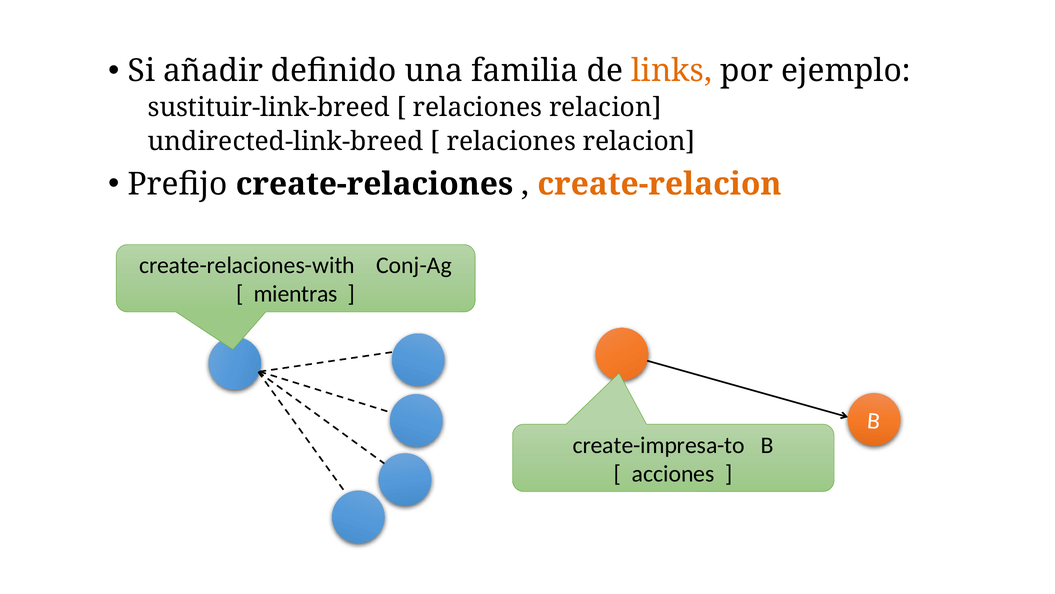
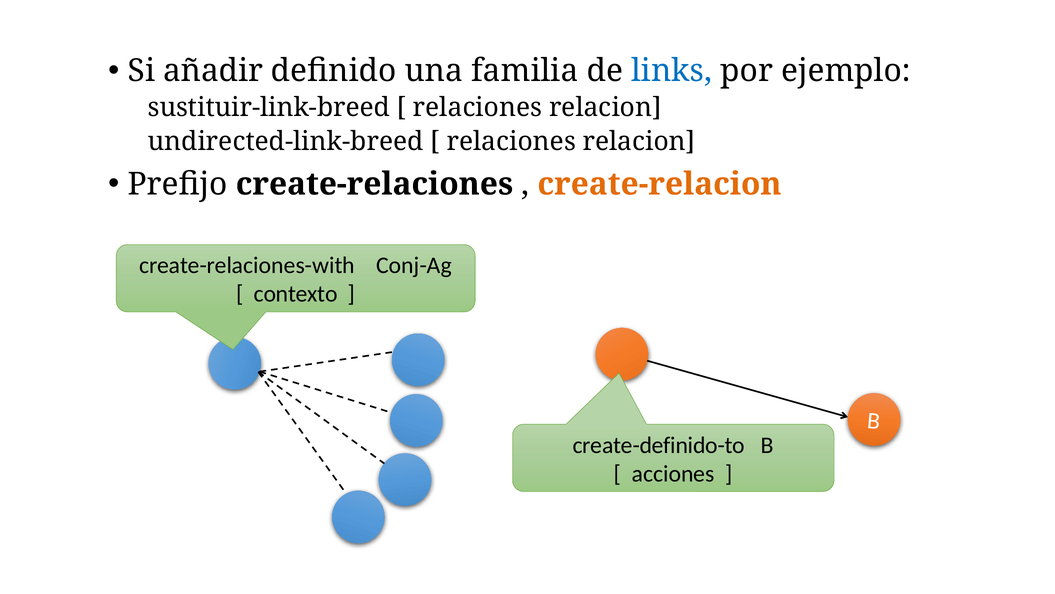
links colour: orange -> blue
mientras: mientras -> contexto
create-impresa-to: create-impresa-to -> create-definido-to
